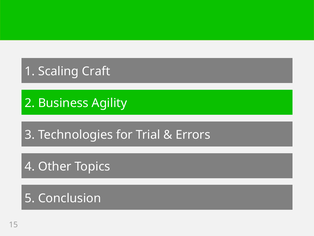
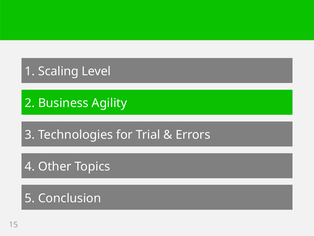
Craft: Craft -> Level
